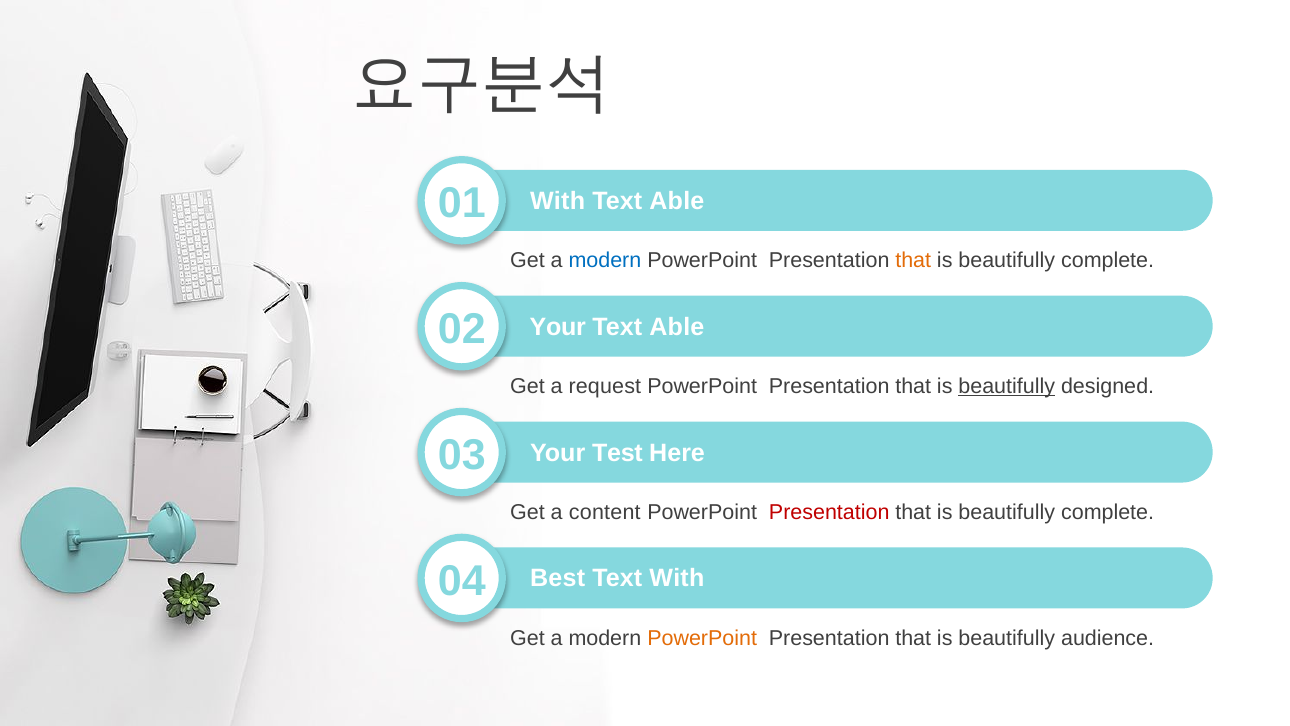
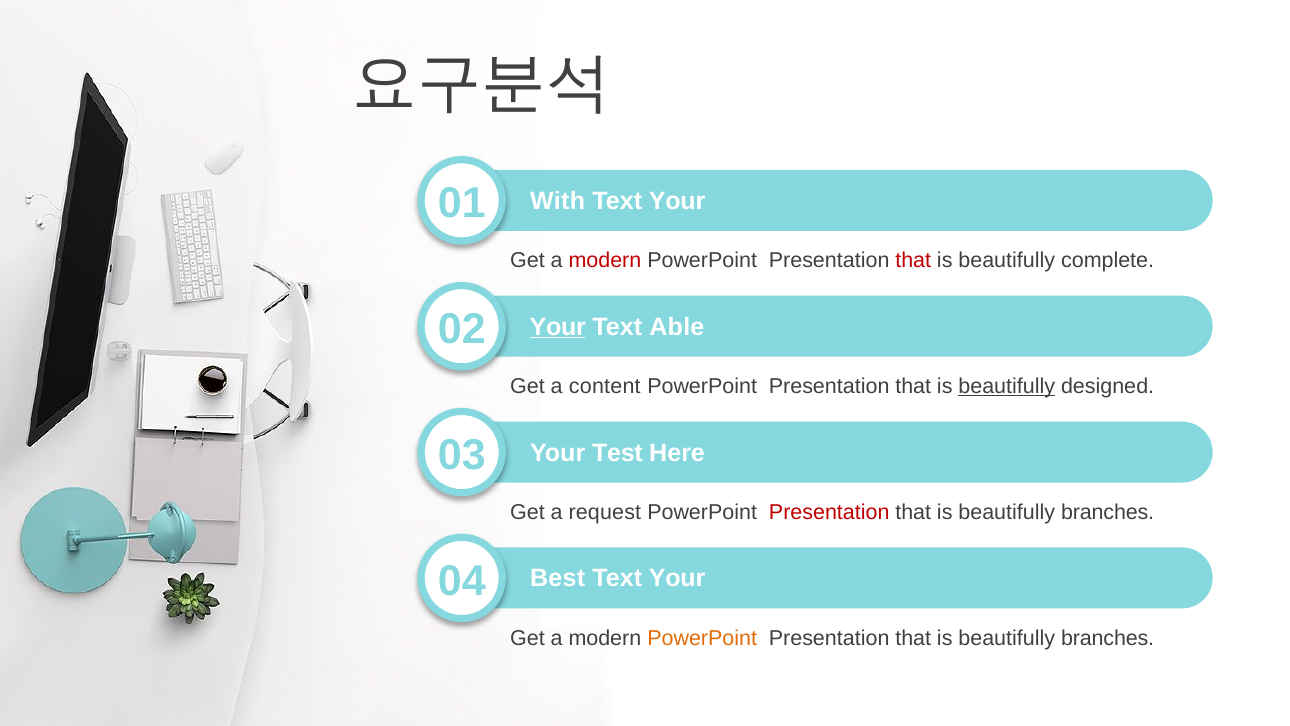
Able at (677, 201): Able -> Your
modern at (605, 261) colour: blue -> red
that at (913, 261) colour: orange -> red
Your at (558, 327) underline: none -> present
request: request -> content
content: content -> request
complete at (1108, 512): complete -> branches
With at (677, 578): With -> Your
audience at (1108, 638): audience -> branches
